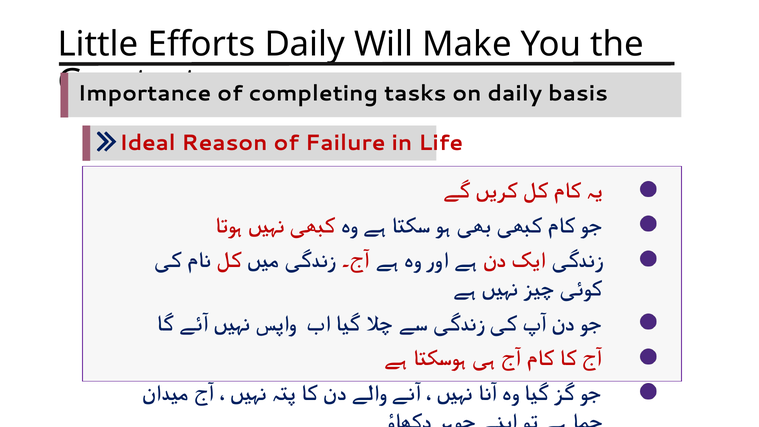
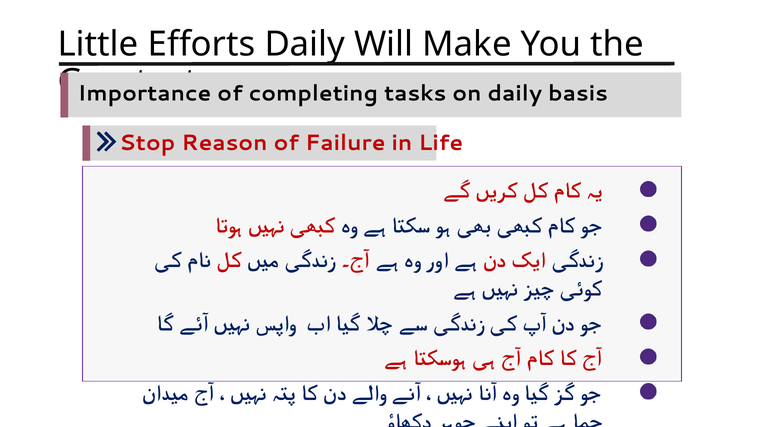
Ideal: Ideal -> Stop
